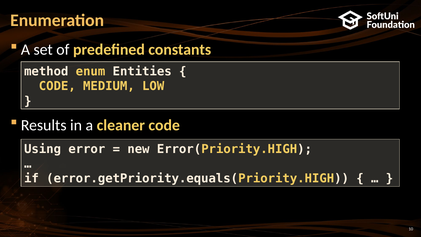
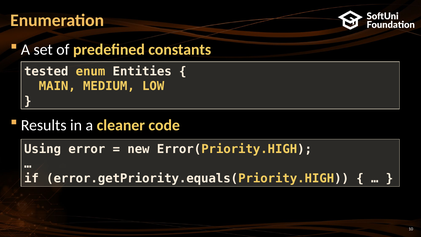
method: method -> tested
CODE at (57, 86): CODE -> MAIN
